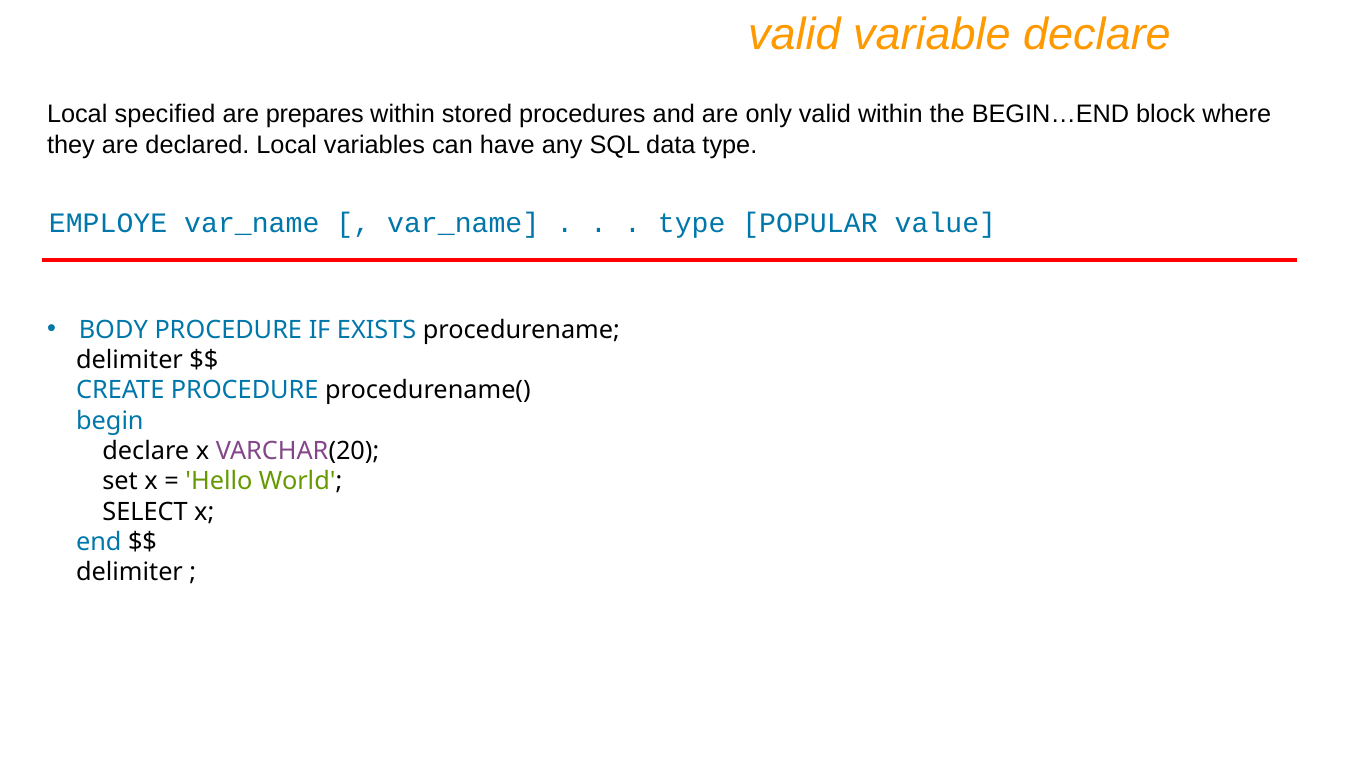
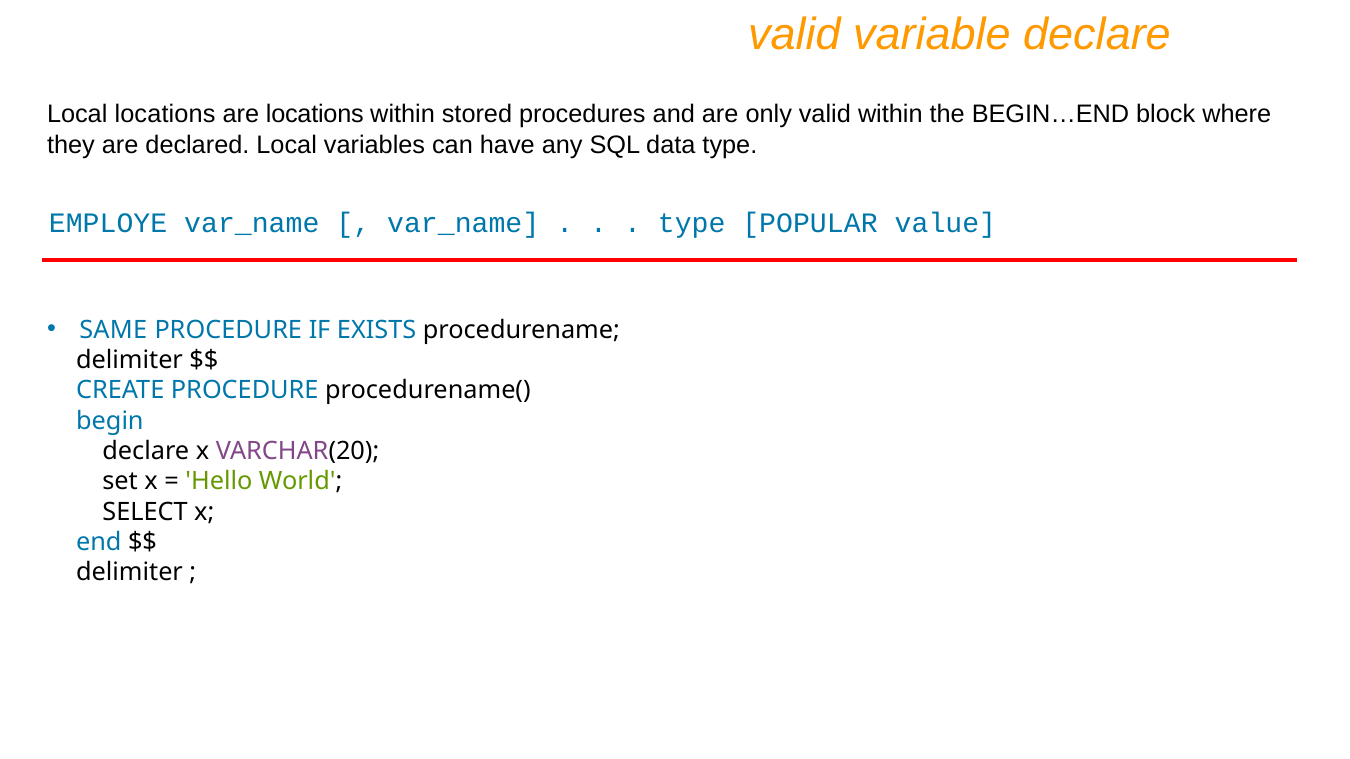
Local specified: specified -> locations
are prepares: prepares -> locations
BODY: BODY -> SAME
